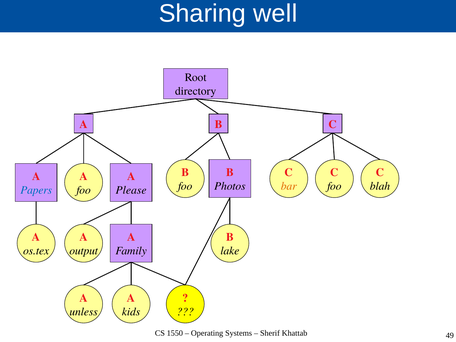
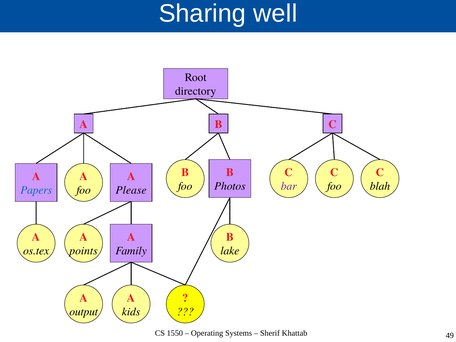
bar colour: orange -> purple
output: output -> points
unless: unless -> output
